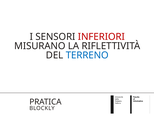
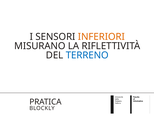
INFERIORI colour: red -> orange
